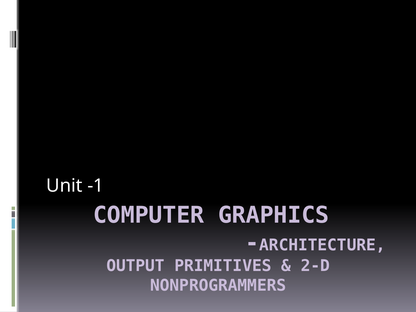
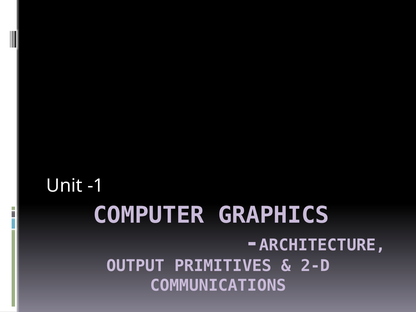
NONPROGRAMMERS: NONPROGRAMMERS -> COMMUNICATIONS
